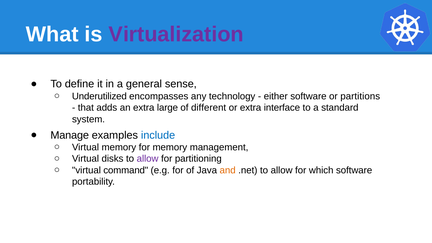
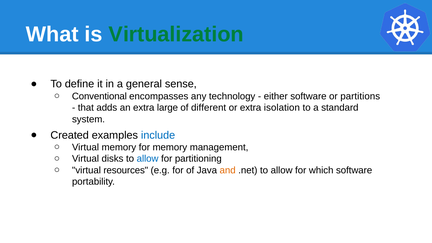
Virtualization colour: purple -> green
Underutilized: Underutilized -> Conventional
interface: interface -> isolation
Manage: Manage -> Created
allow at (148, 159) colour: purple -> blue
command: command -> resources
